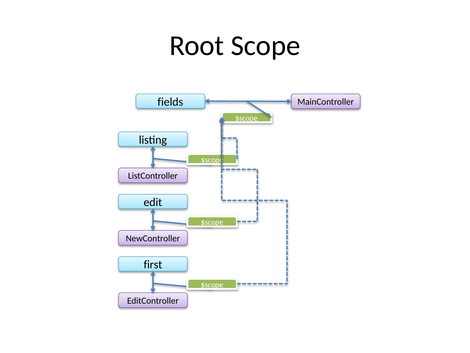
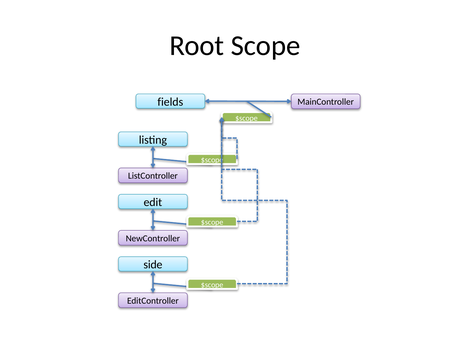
first: first -> side
